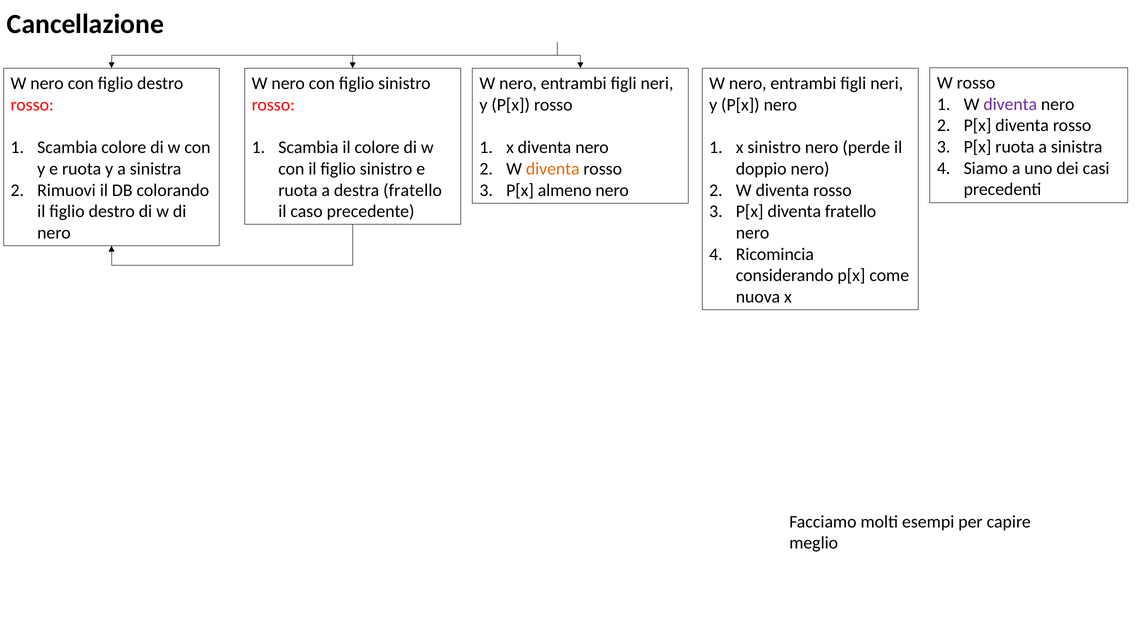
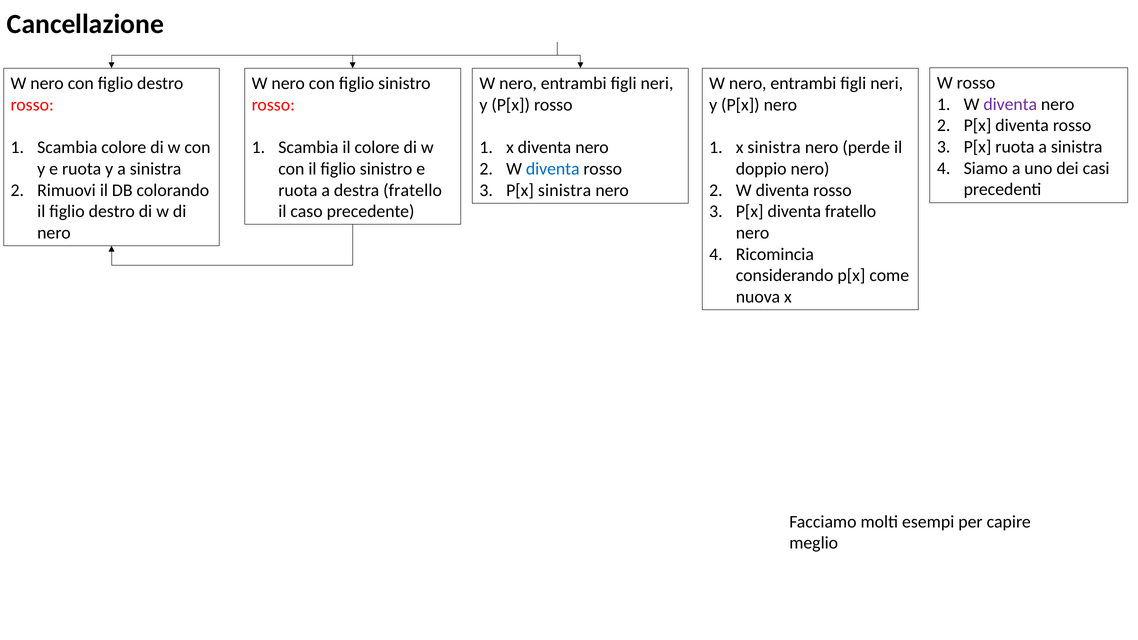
x sinistro: sinistro -> sinistra
diventa at (553, 169) colour: orange -> blue
P[x almeno: almeno -> sinistra
